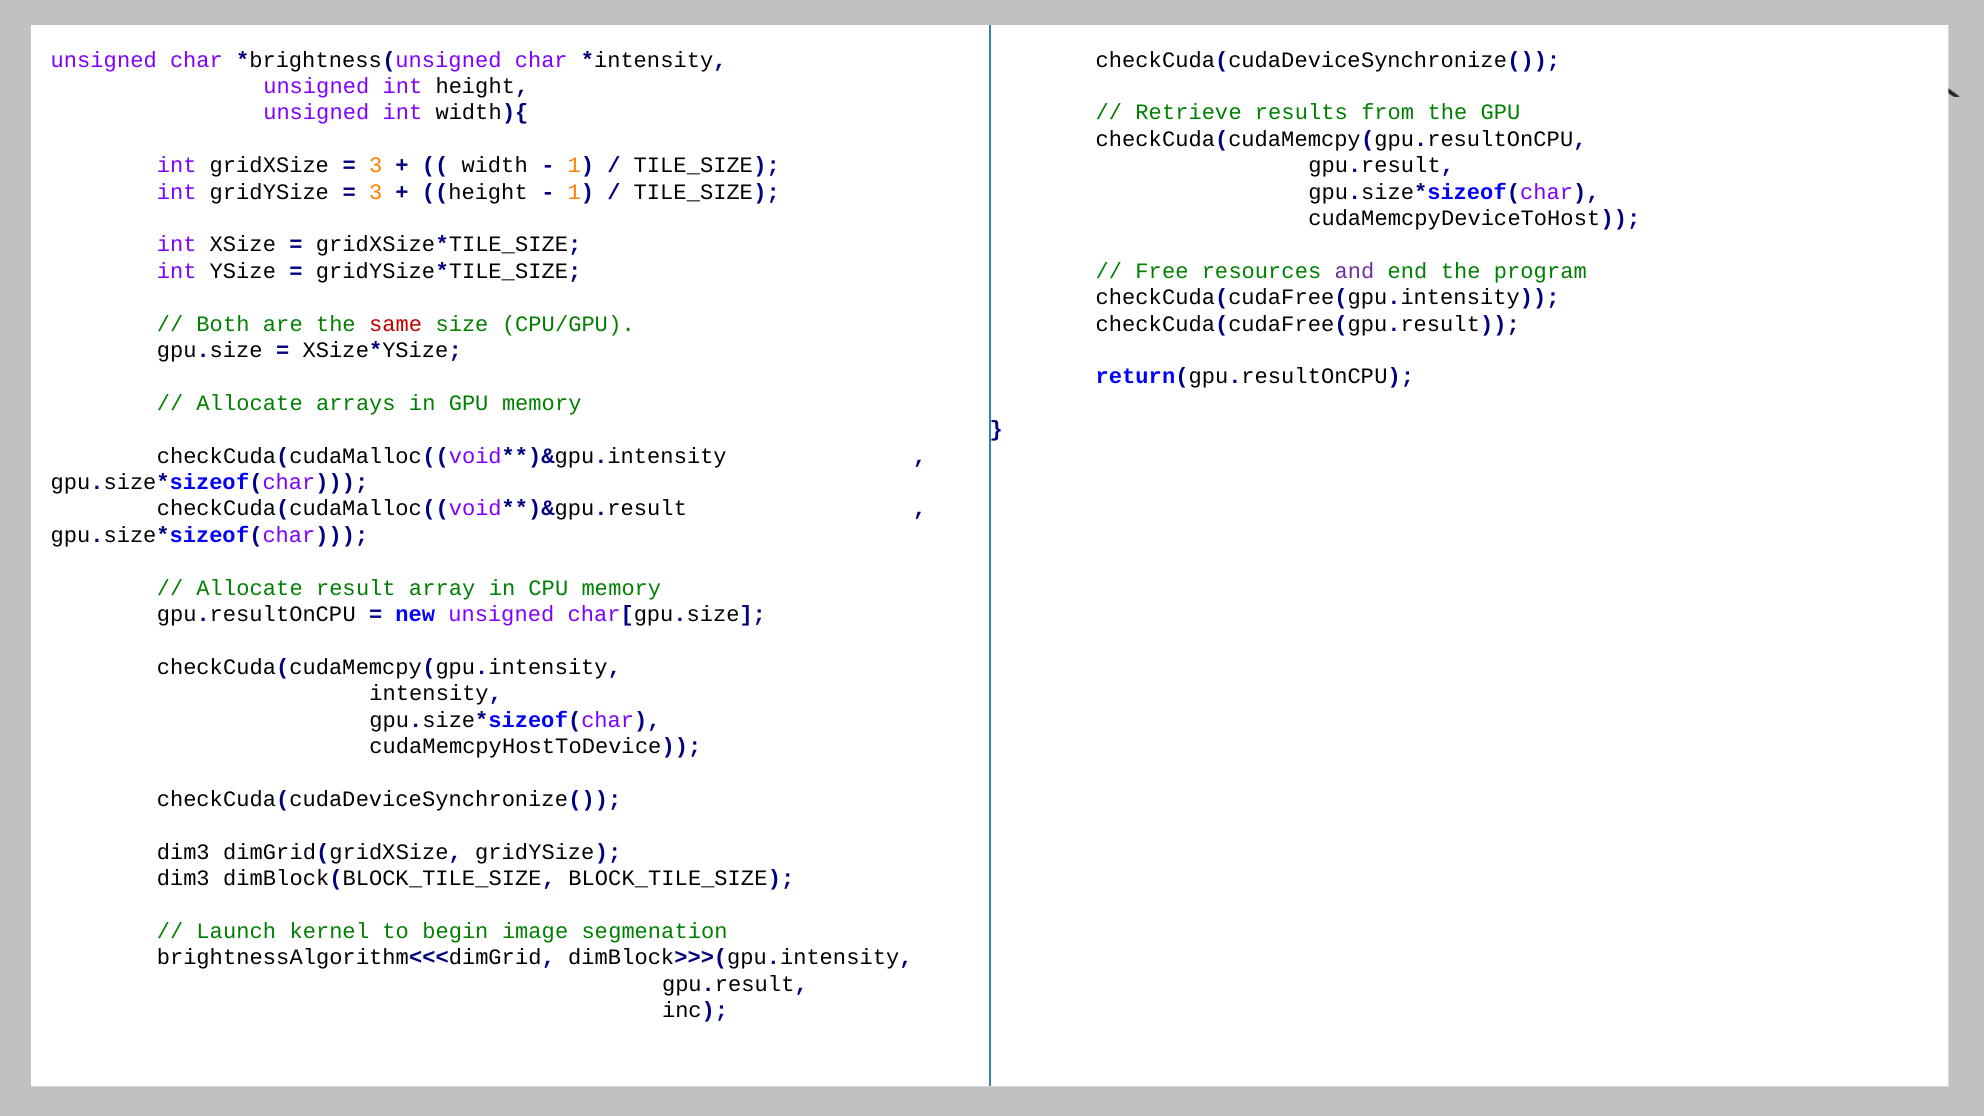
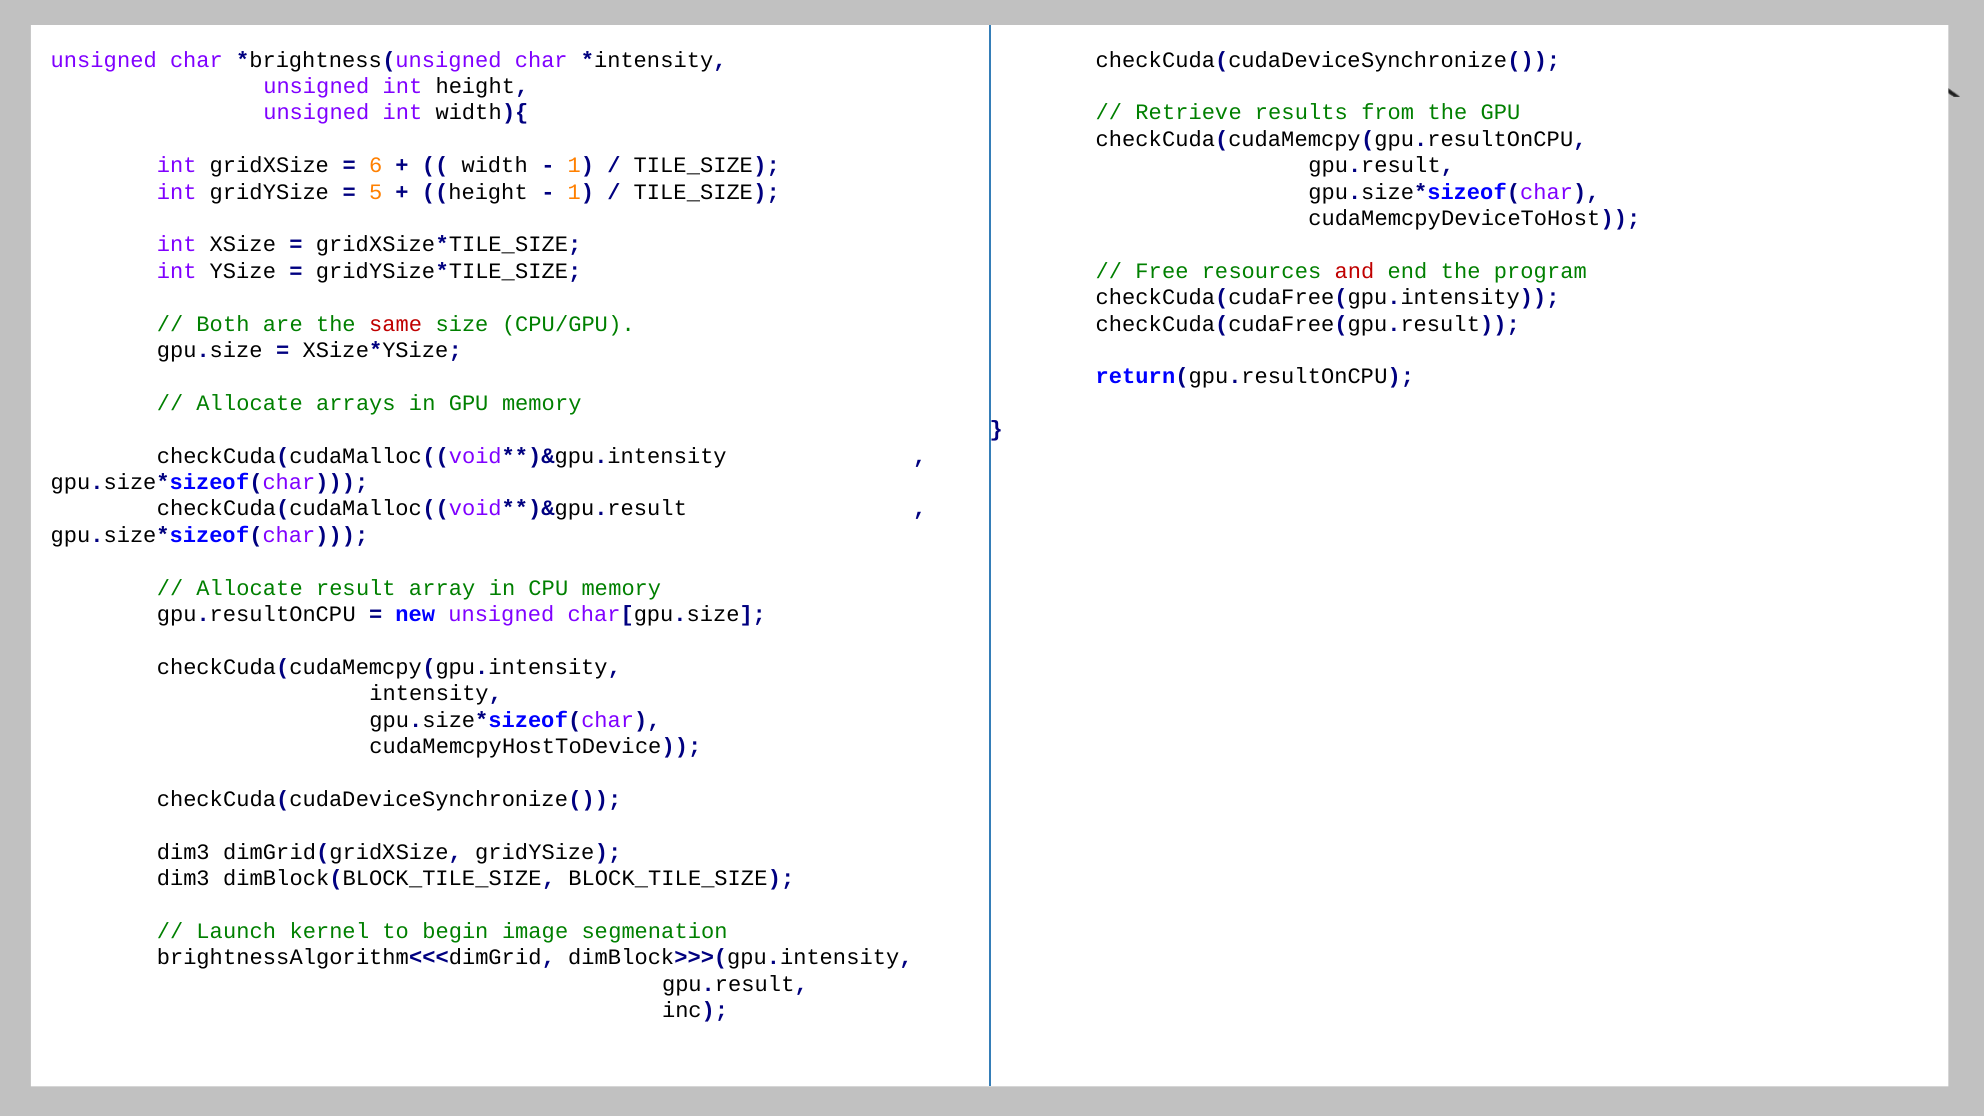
3 at (376, 165): 3 -> 6
3 at (376, 192): 3 -> 5
and colour: purple -> red
